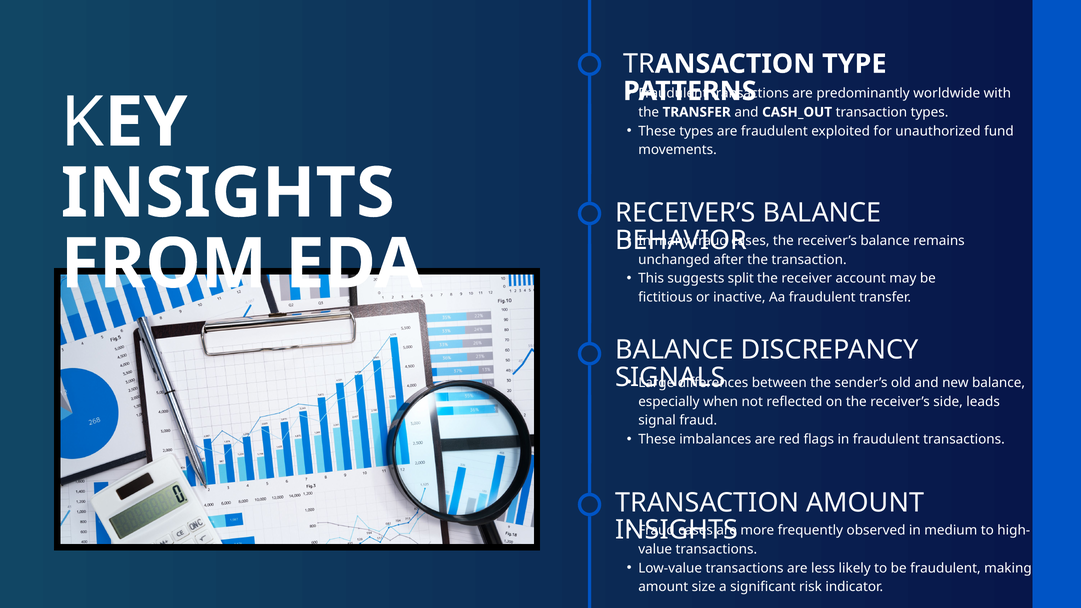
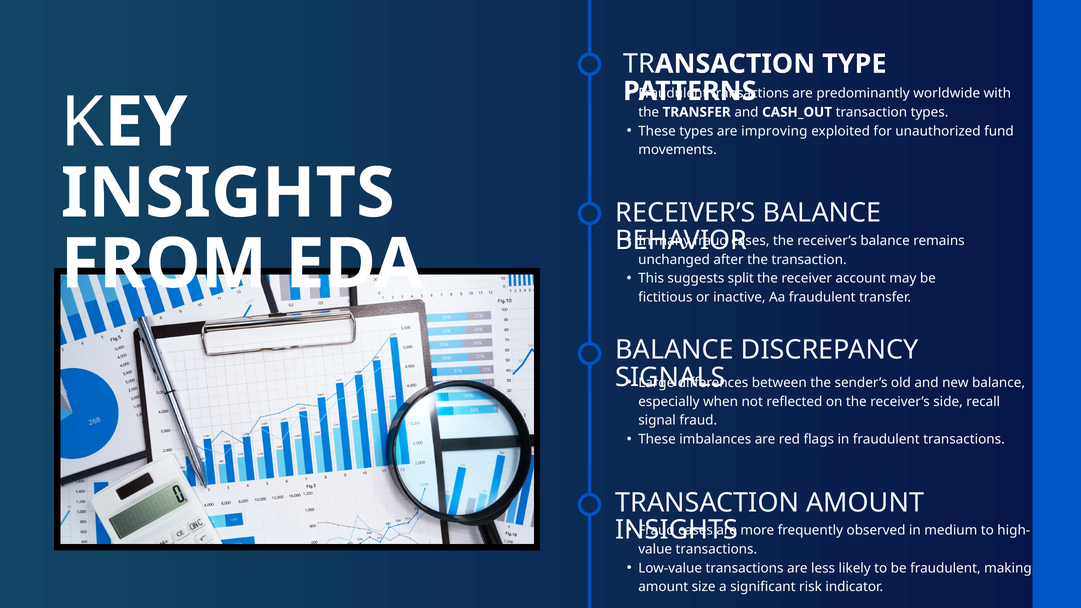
are fraudulent: fraudulent -> improving
leads: leads -> recall
